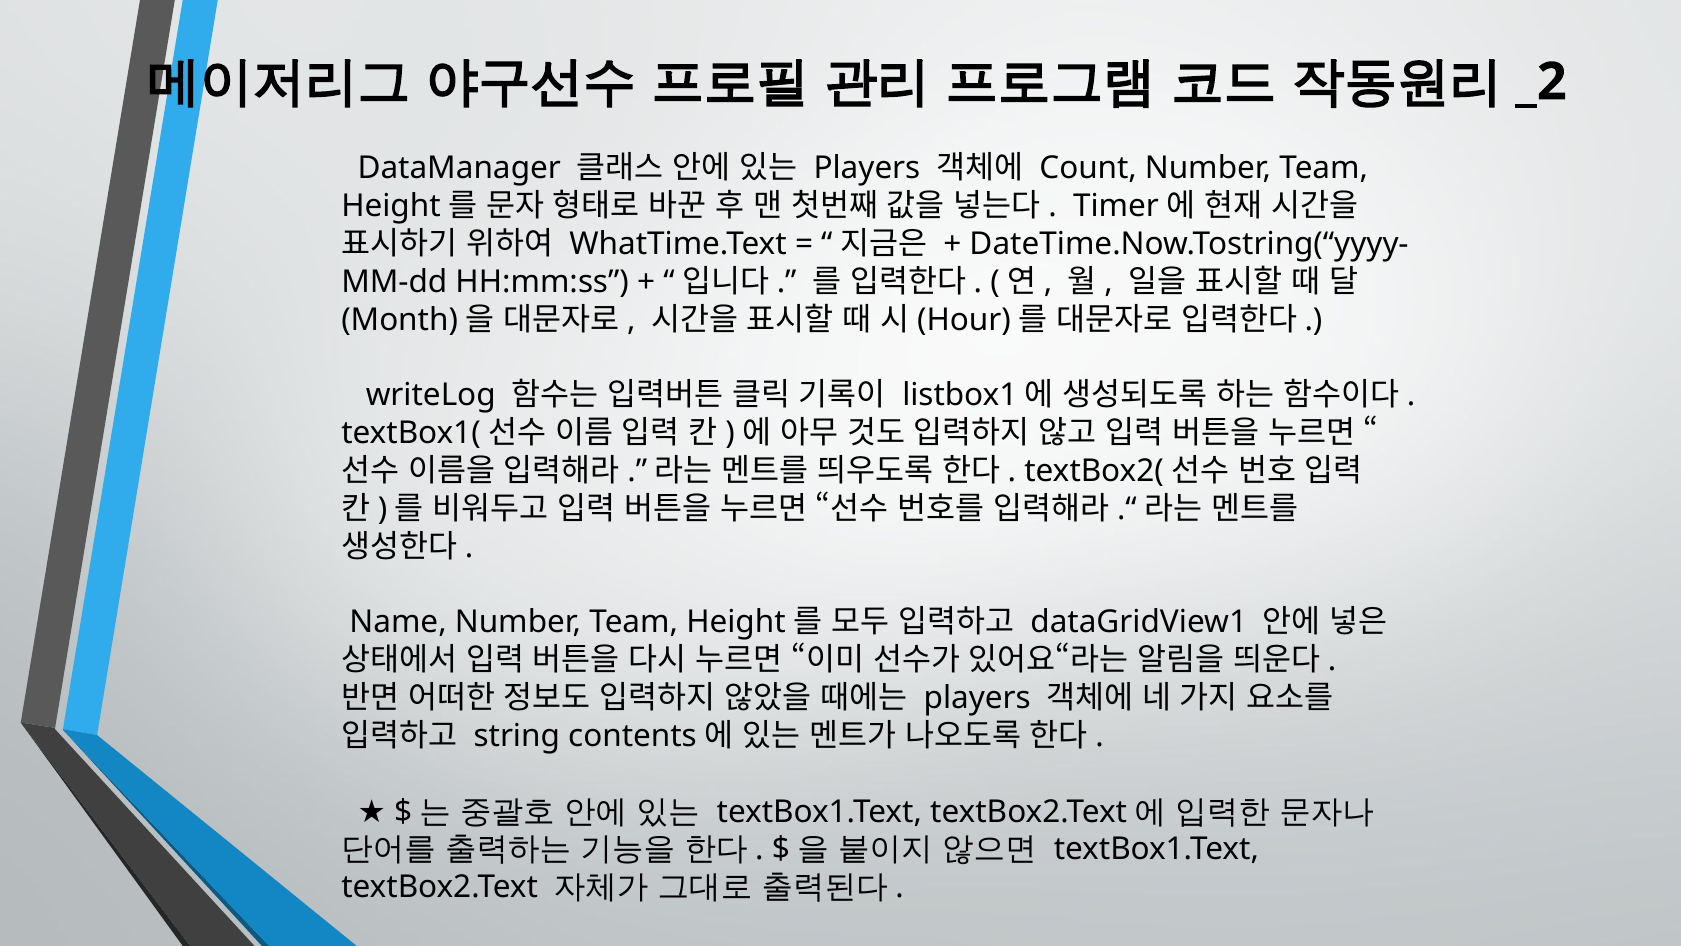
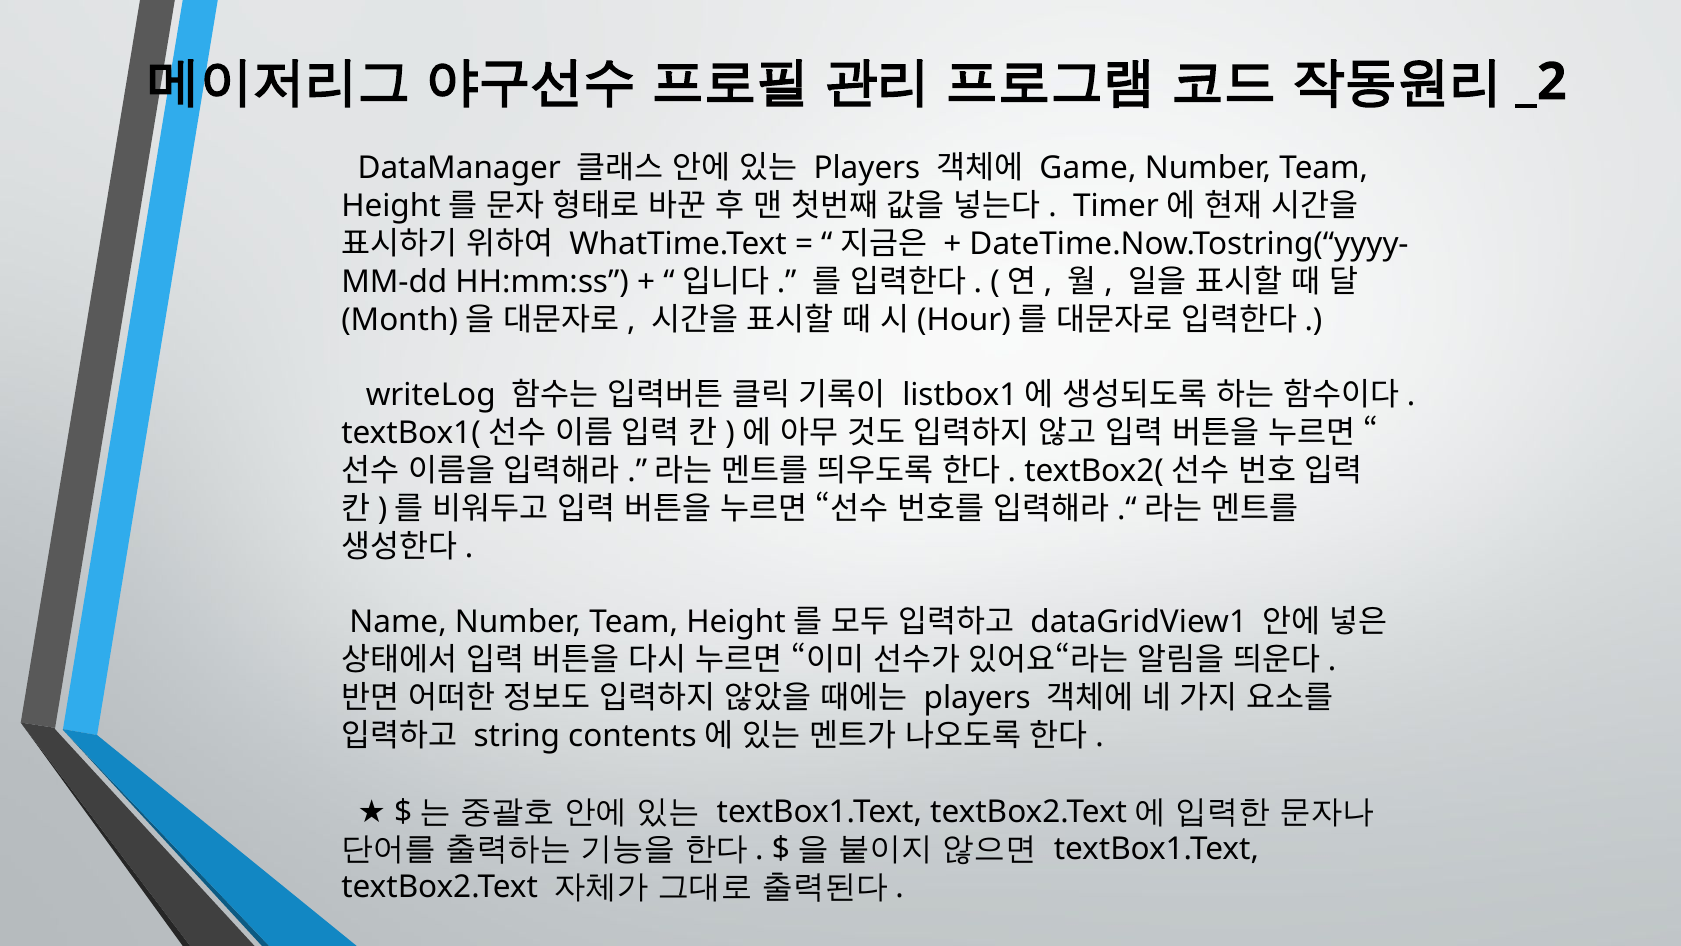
Count: Count -> Game
